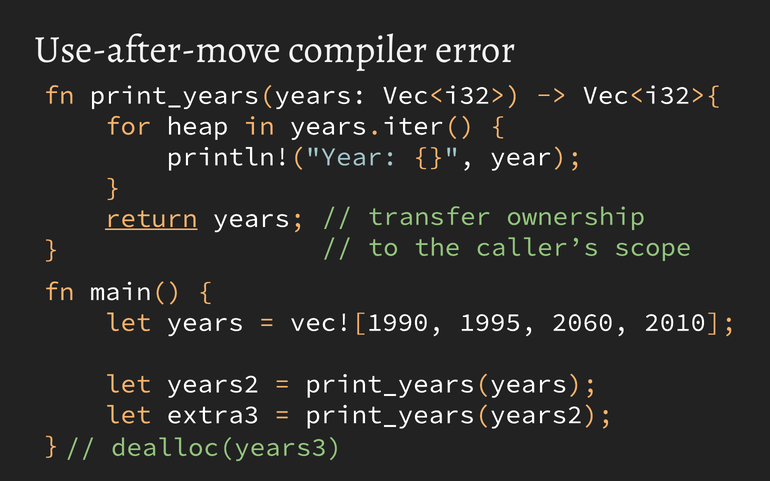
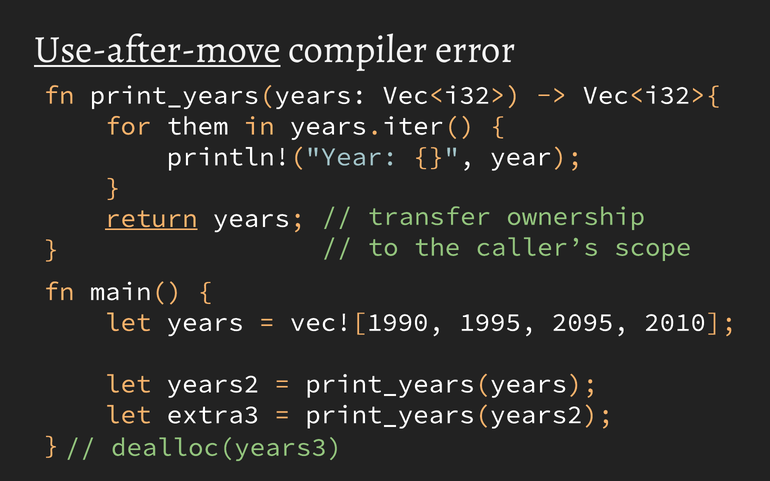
Use-after-move underline: none -> present
heap: heap -> them
2060: 2060 -> 2095
